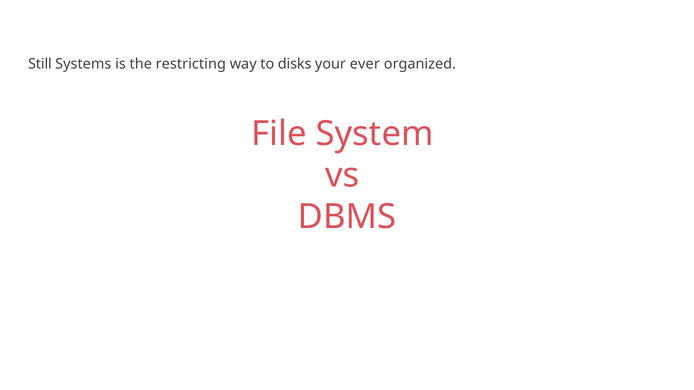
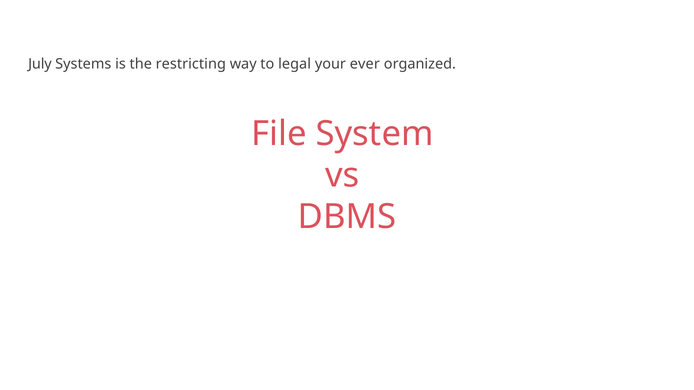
Still: Still -> July
disks: disks -> legal
